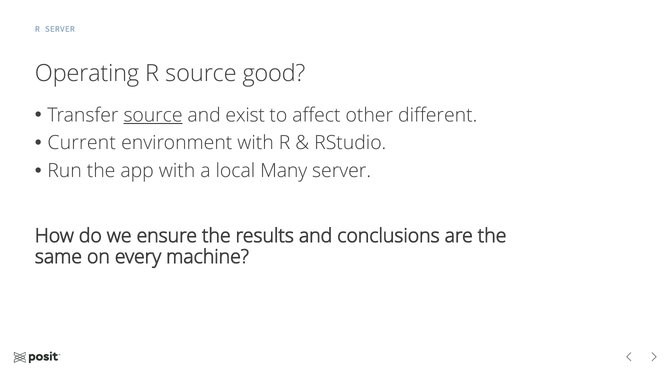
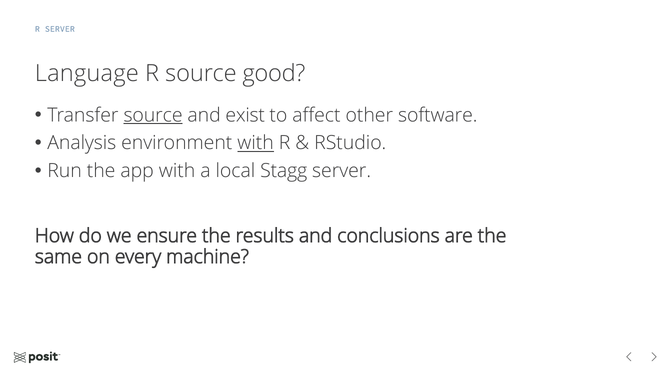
Operating: Operating -> Language
different: different -> software
Current: Current -> Analysis
with at (256, 143) underline: none -> present
Many: Many -> Stagg
